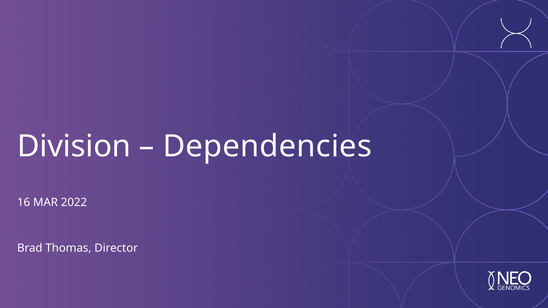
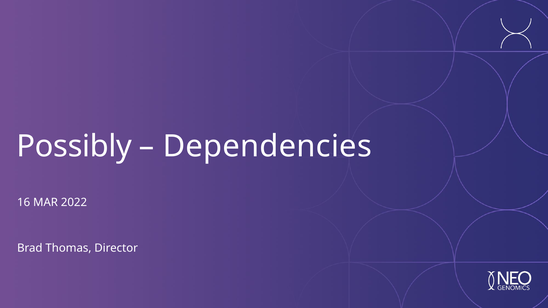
Division: Division -> Possibly
